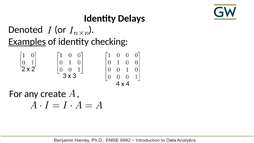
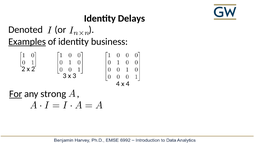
checking: checking -> business
For underline: none -> present
create: create -> strong
